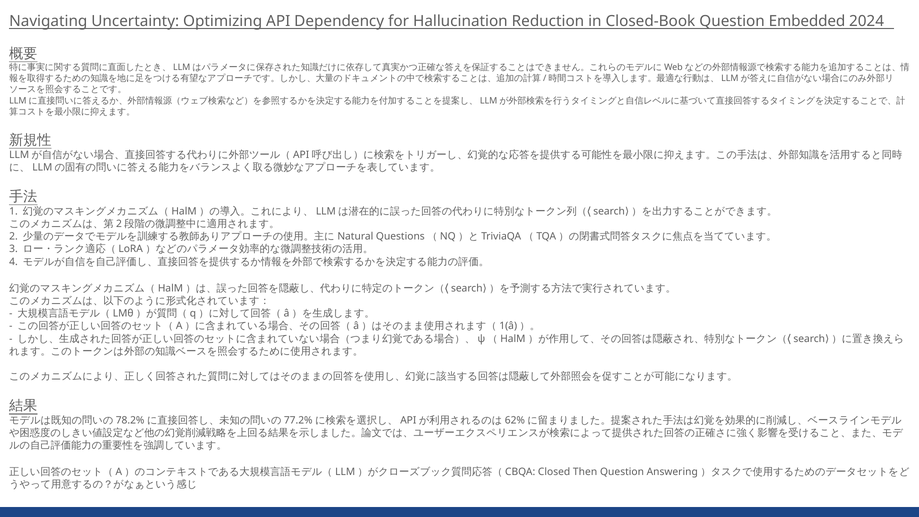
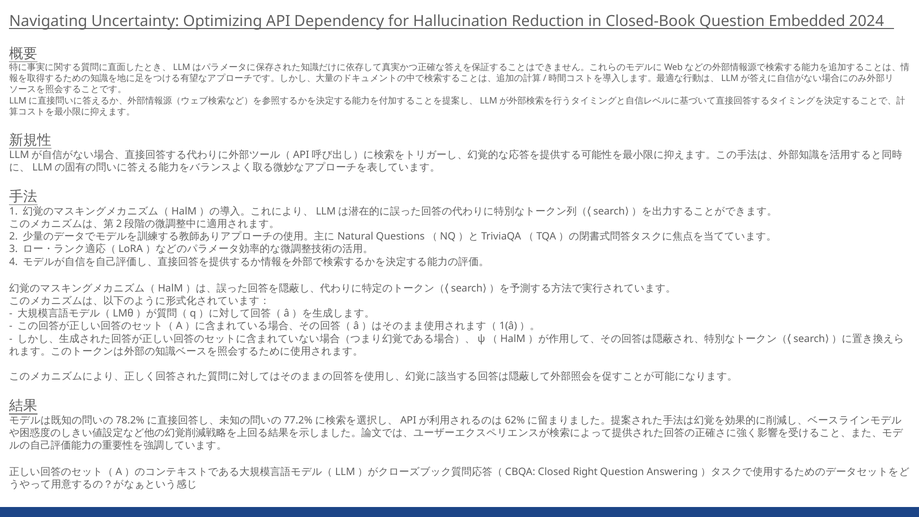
Then: Then -> Right
